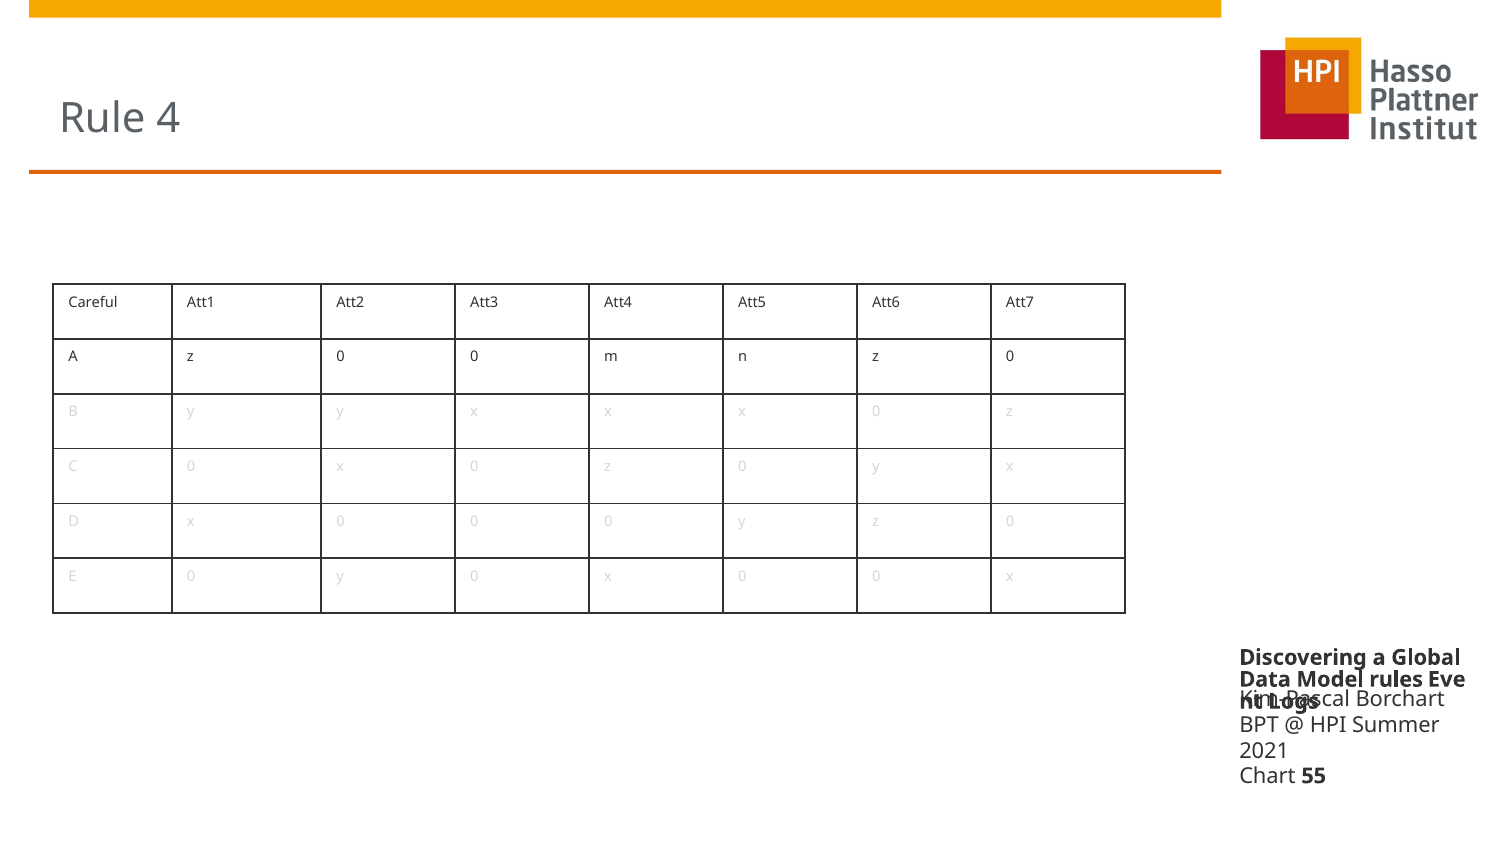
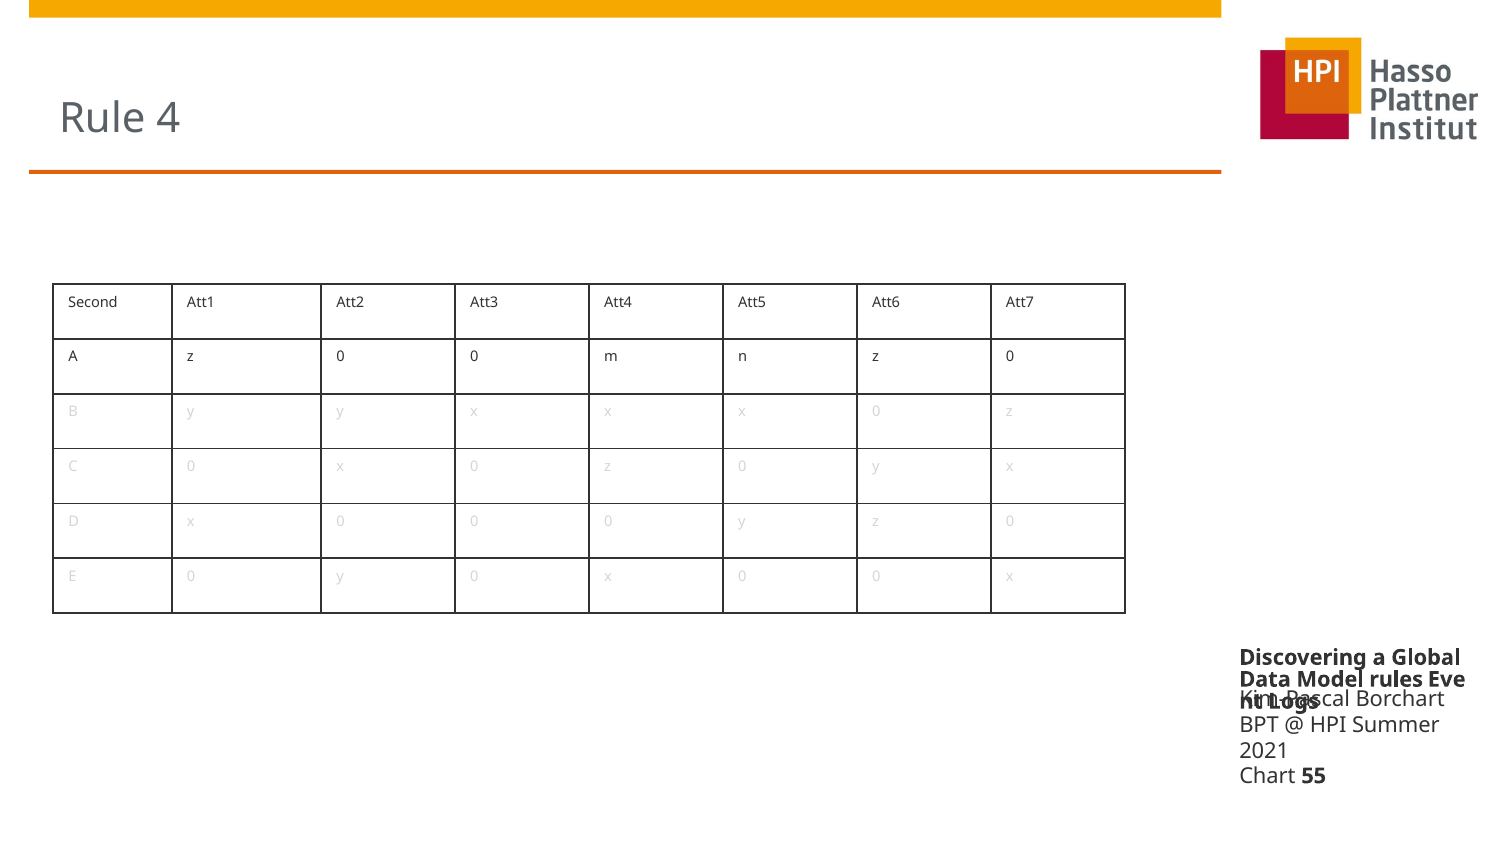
Careful: Careful -> Second
